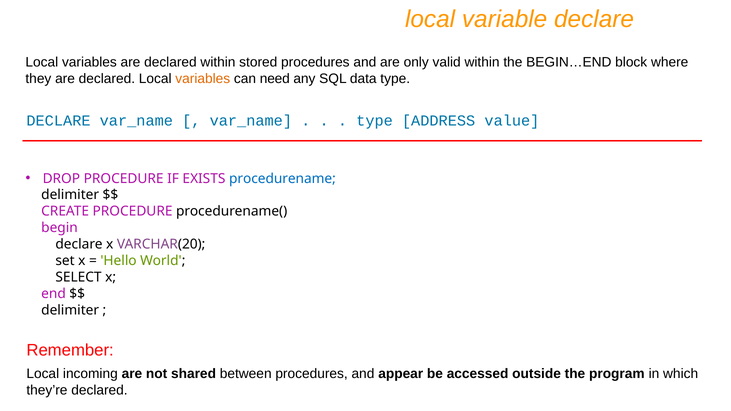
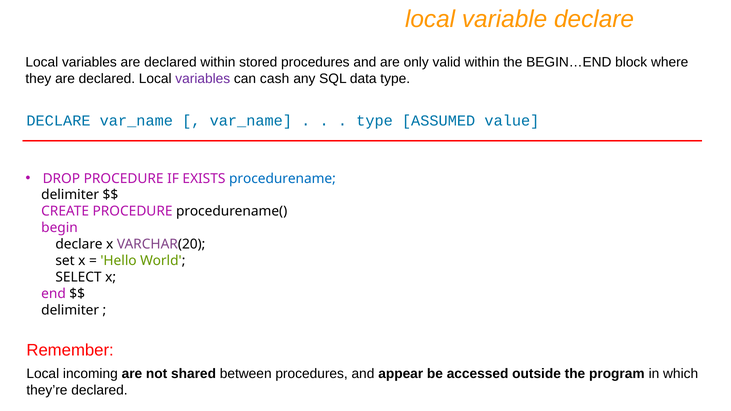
variables at (203, 79) colour: orange -> purple
need: need -> cash
ADDRESS: ADDRESS -> ASSUMED
